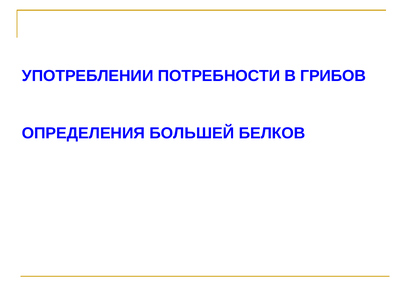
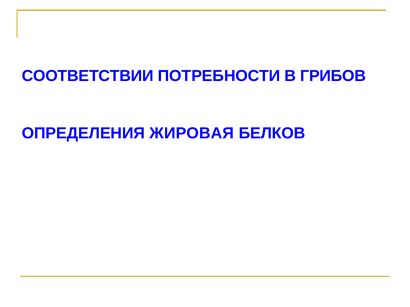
УПОТРЕБЛЕНИИ: УПОТРЕБЛЕНИИ -> СООТВЕТСТВИИ
БОЛЬШЕЙ: БОЛЬШЕЙ -> ЖИРОВАЯ
